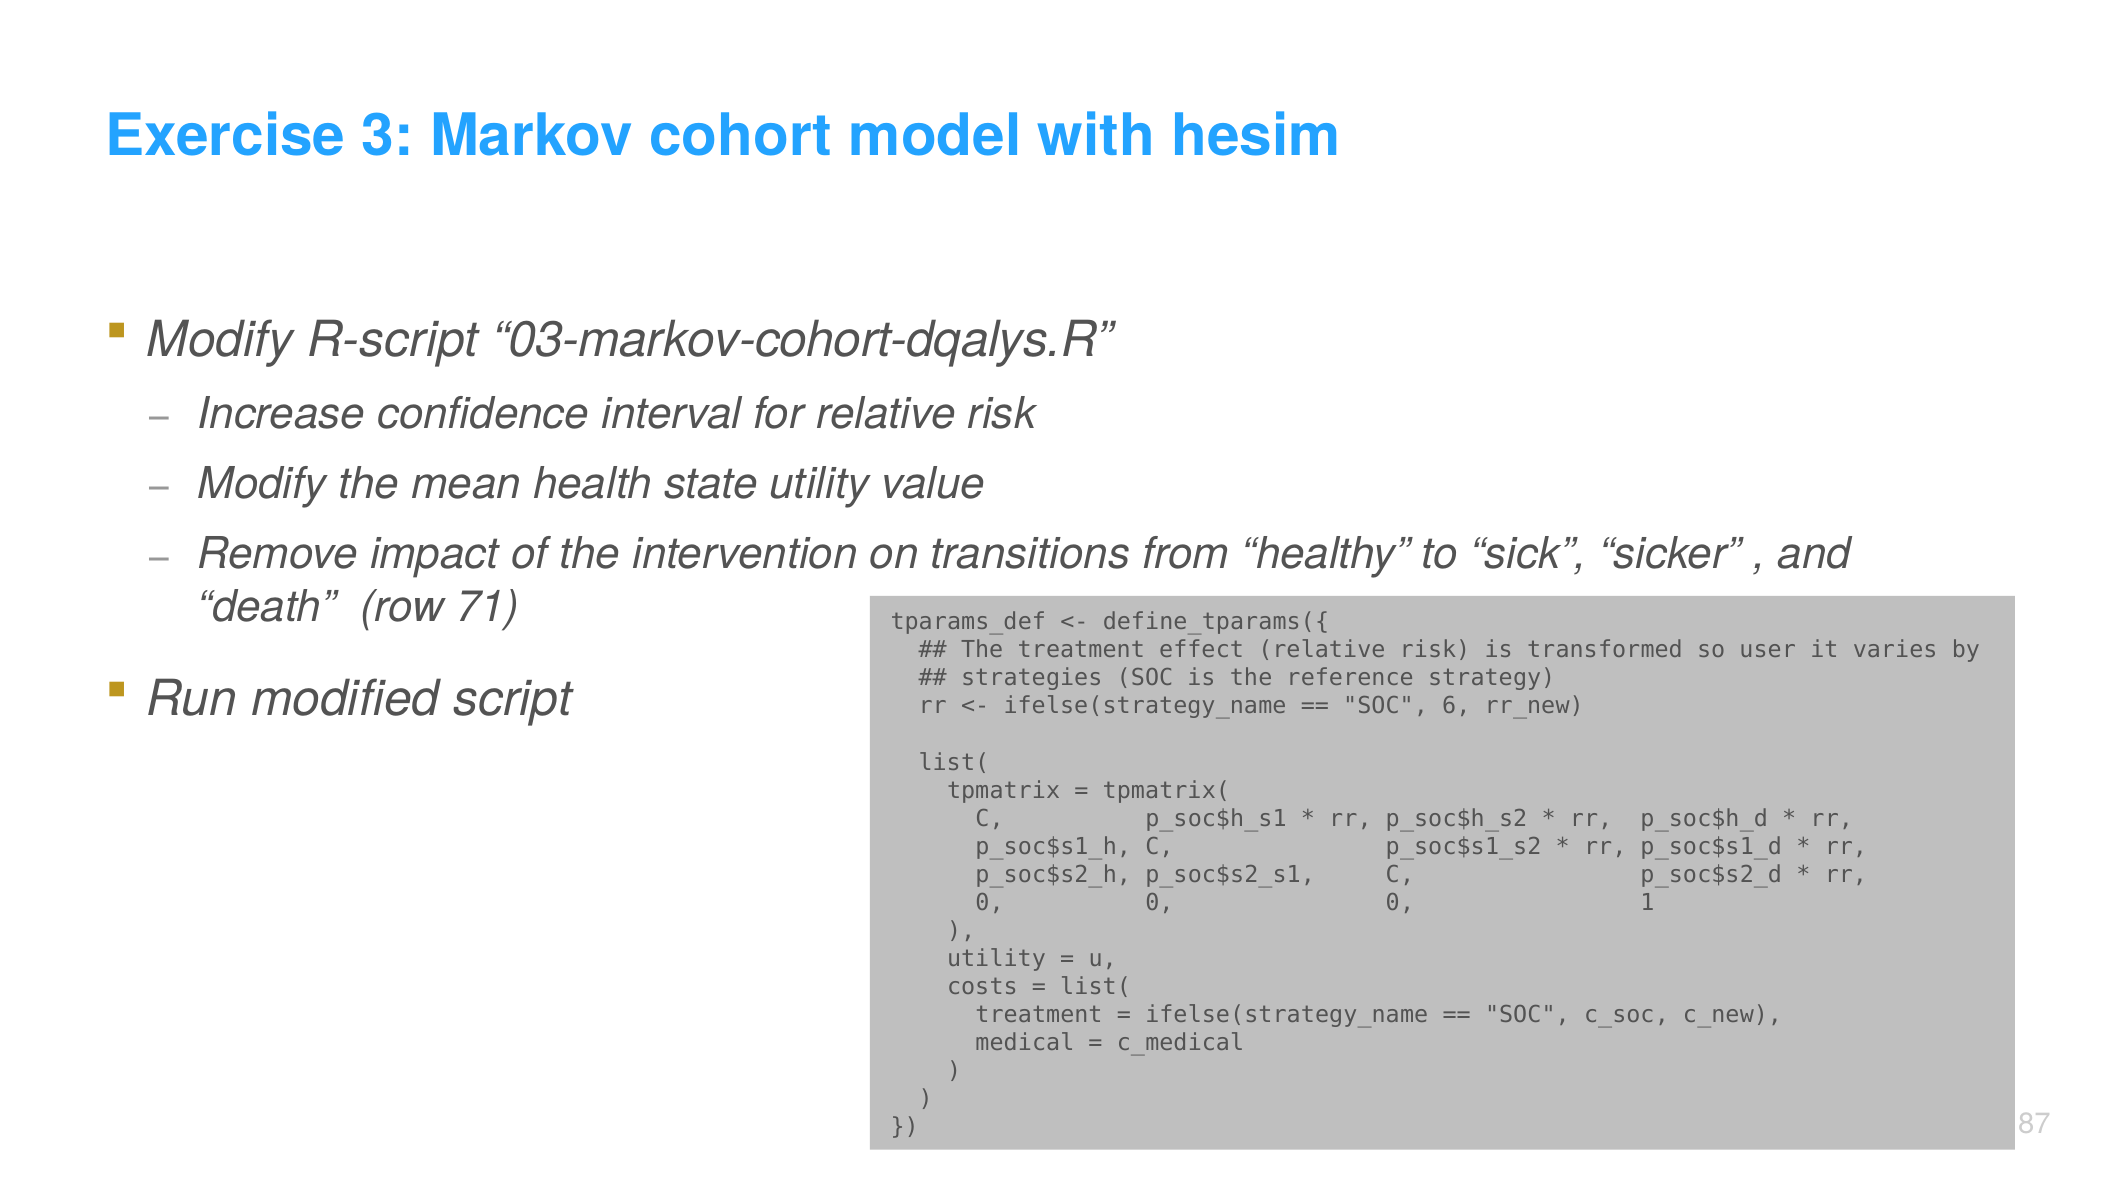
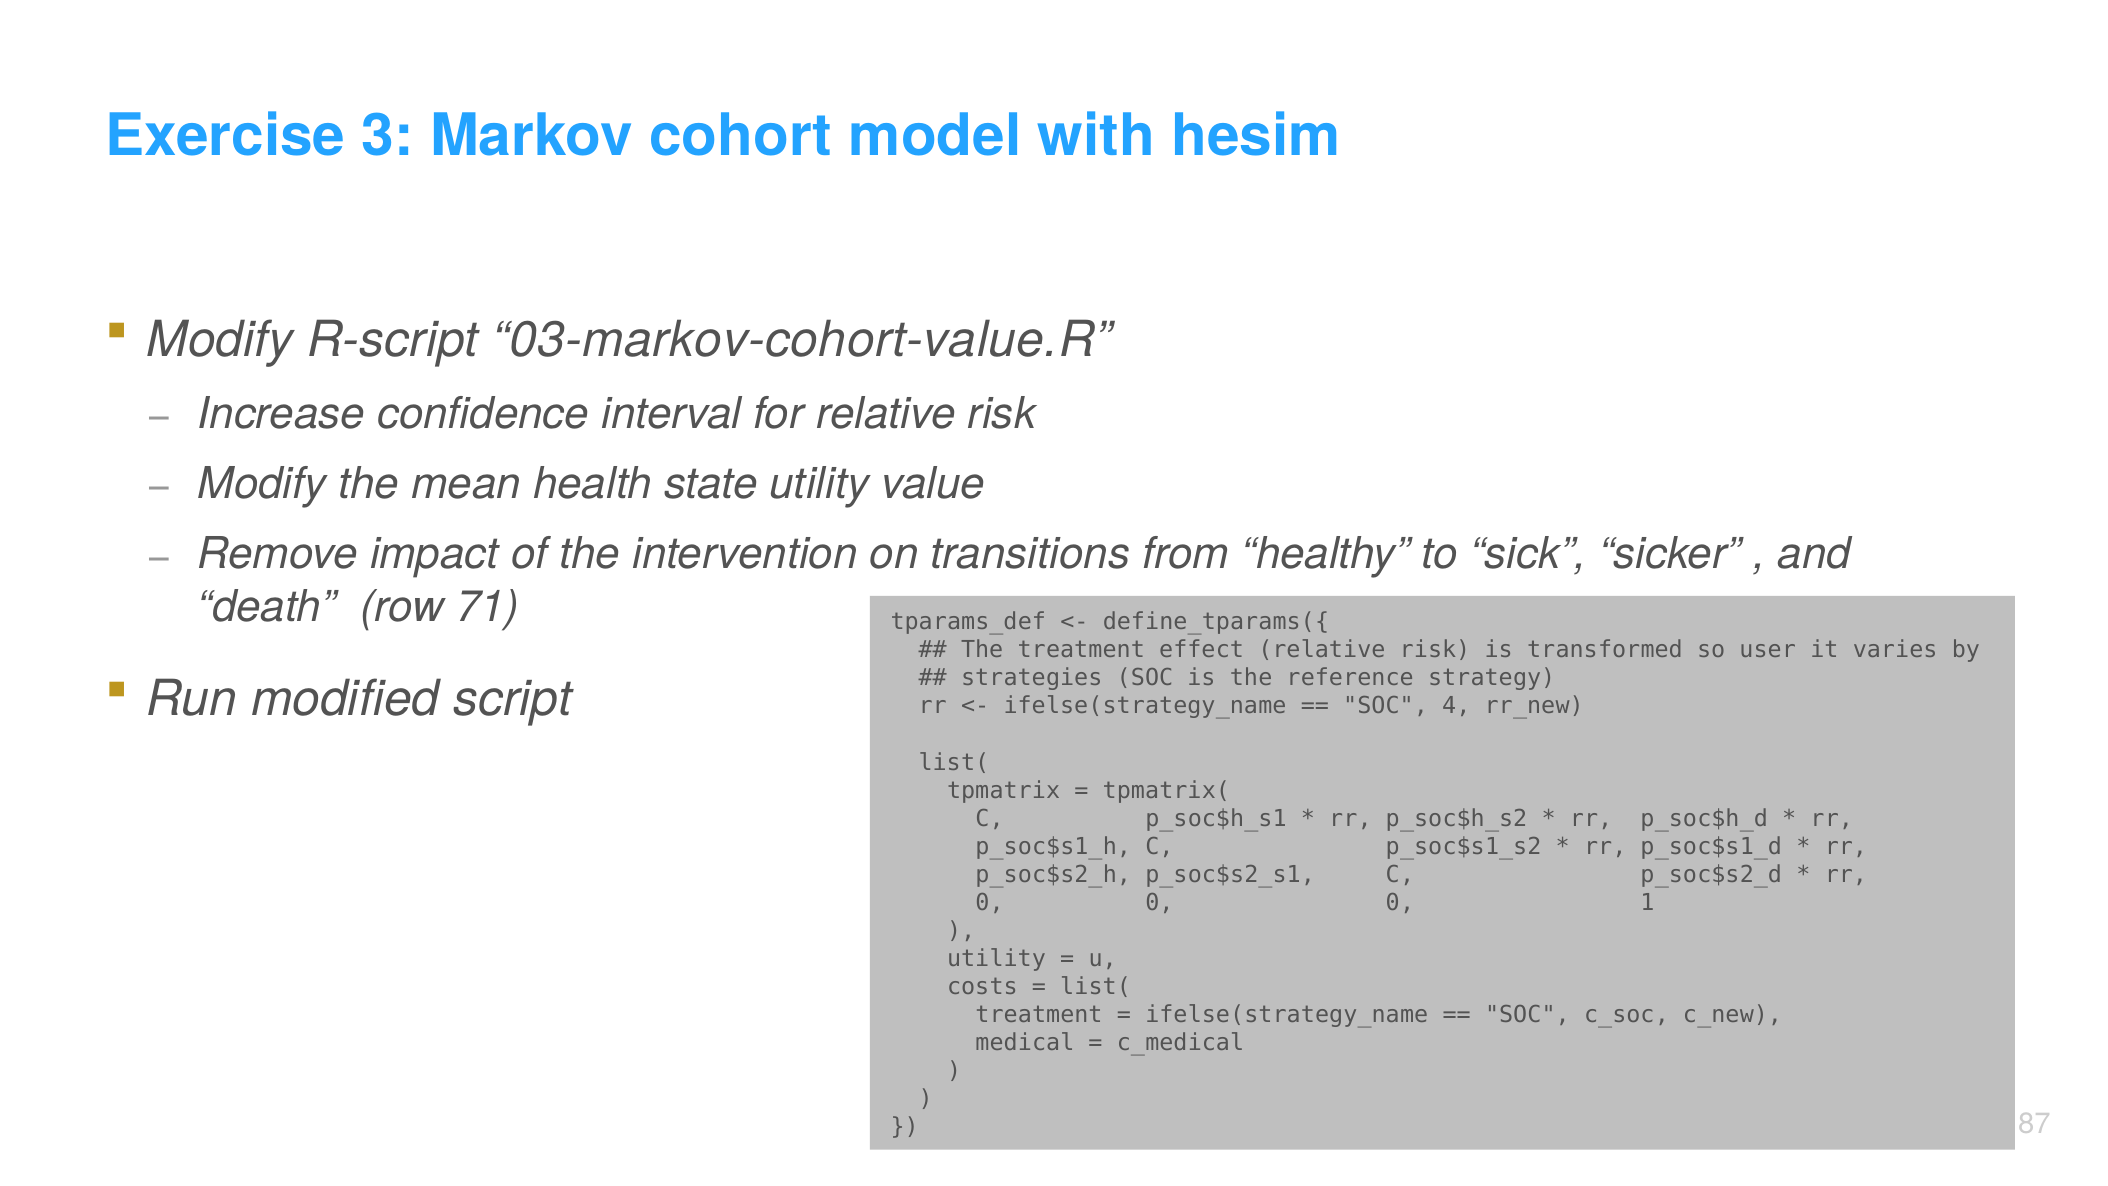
03-markov-cohort-dqalys.R: 03-markov-cohort-dqalys.R -> 03-markov-cohort-value.R
6: 6 -> 4
